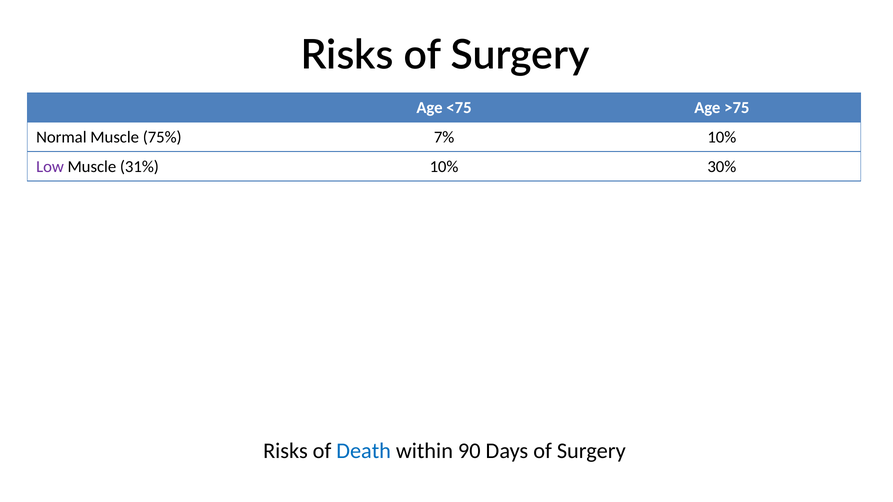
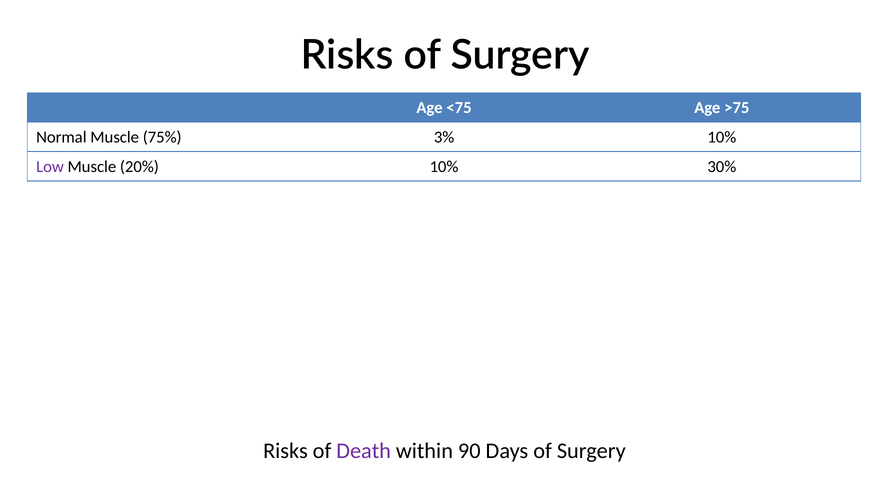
7%: 7% -> 3%
31%: 31% -> 20%
Death colour: blue -> purple
